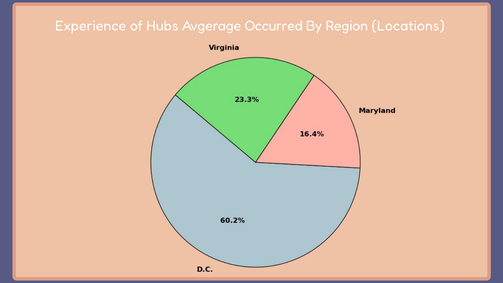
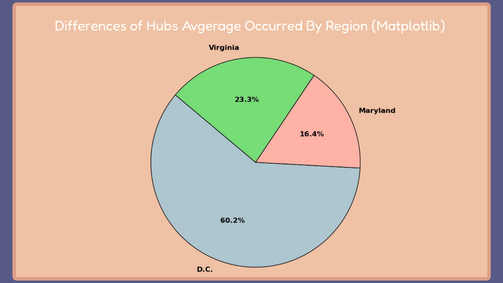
Experience: Experience -> Differences
Locations: Locations -> Matplotlib
